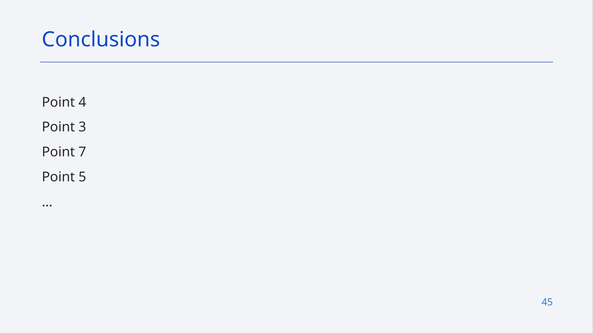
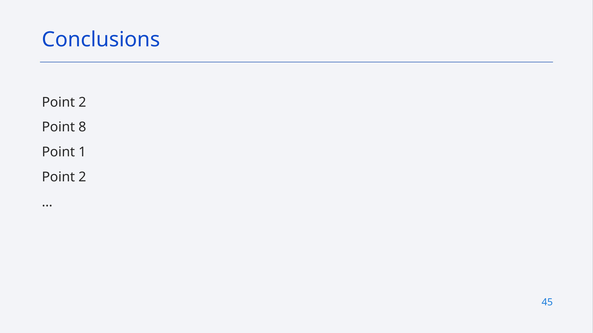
4 at (82, 102): 4 -> 2
3: 3 -> 8
7: 7 -> 1
5 at (82, 177): 5 -> 2
